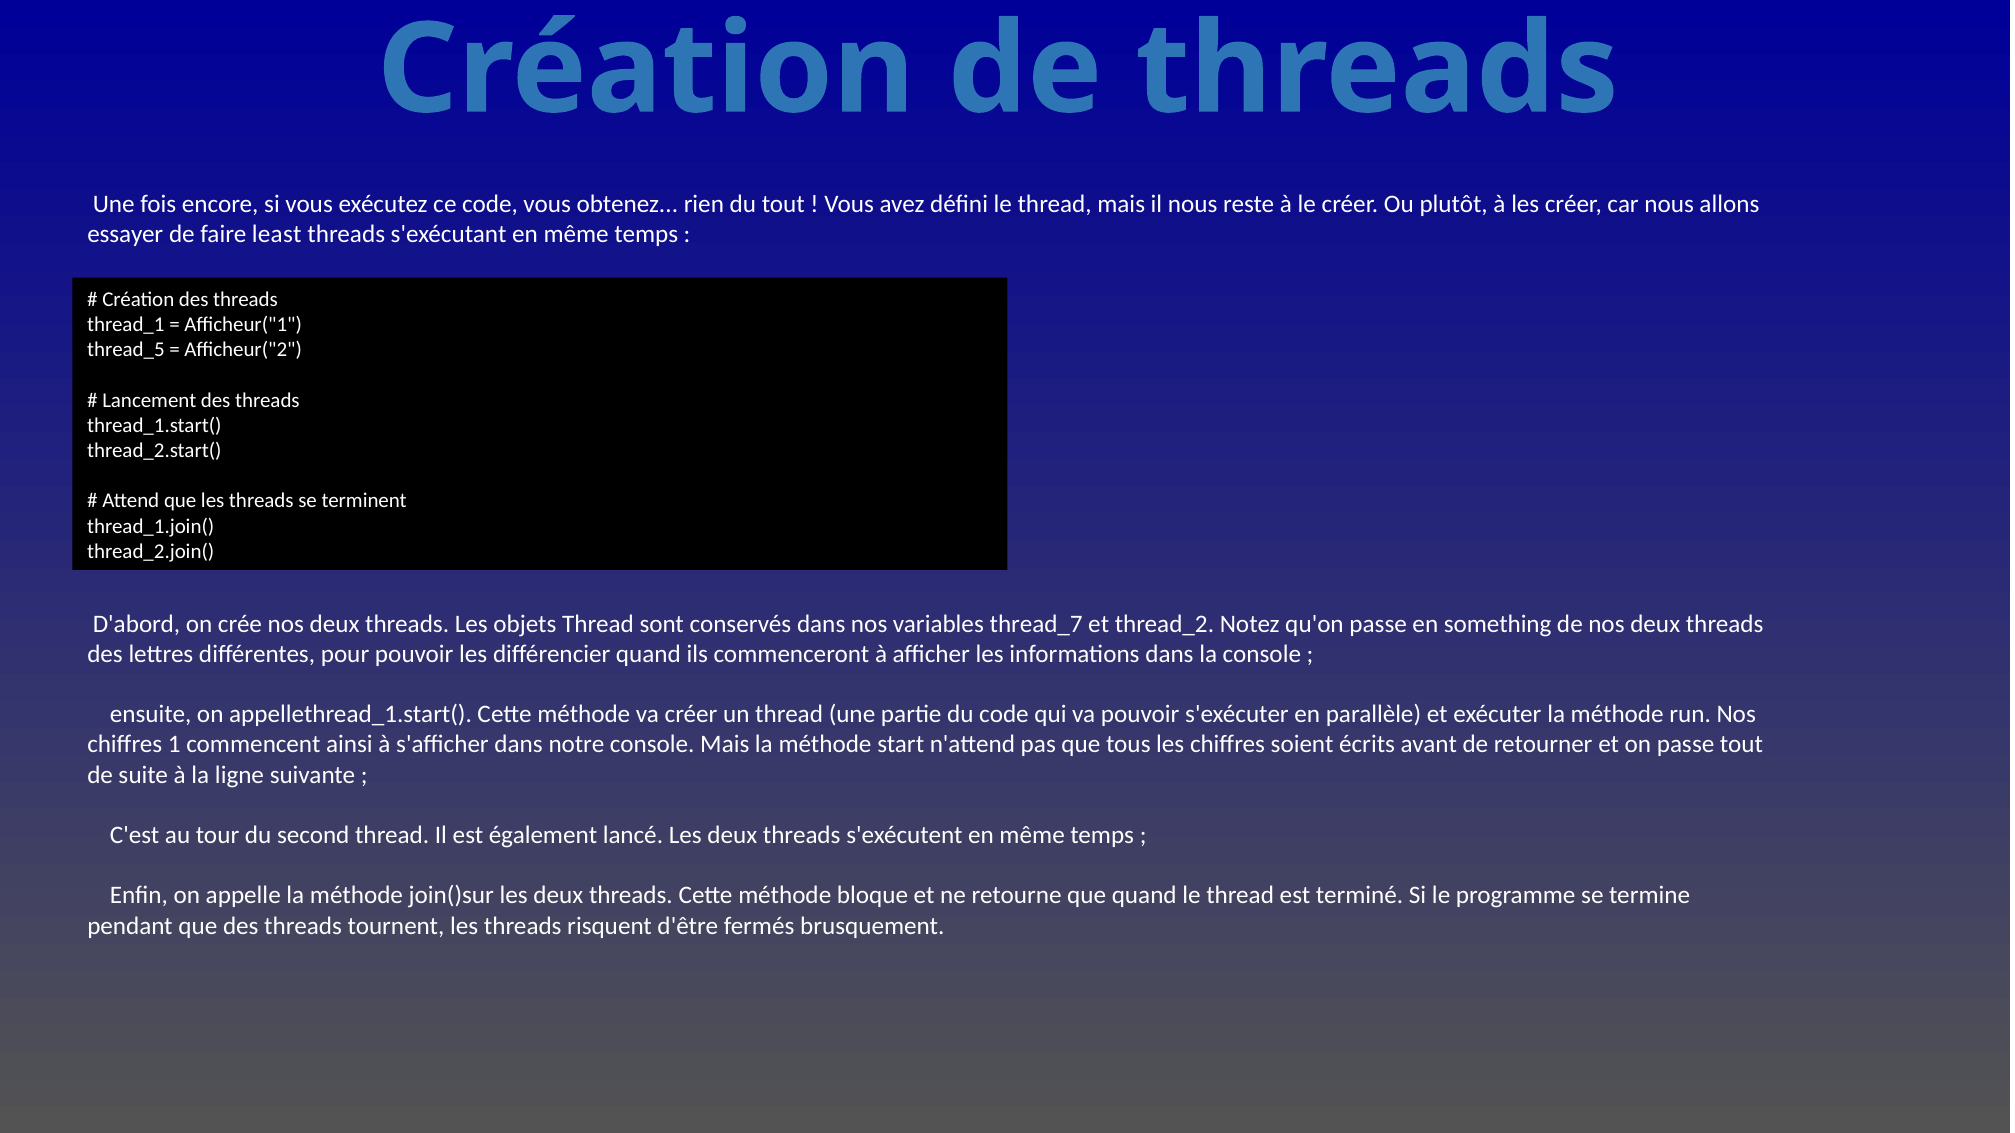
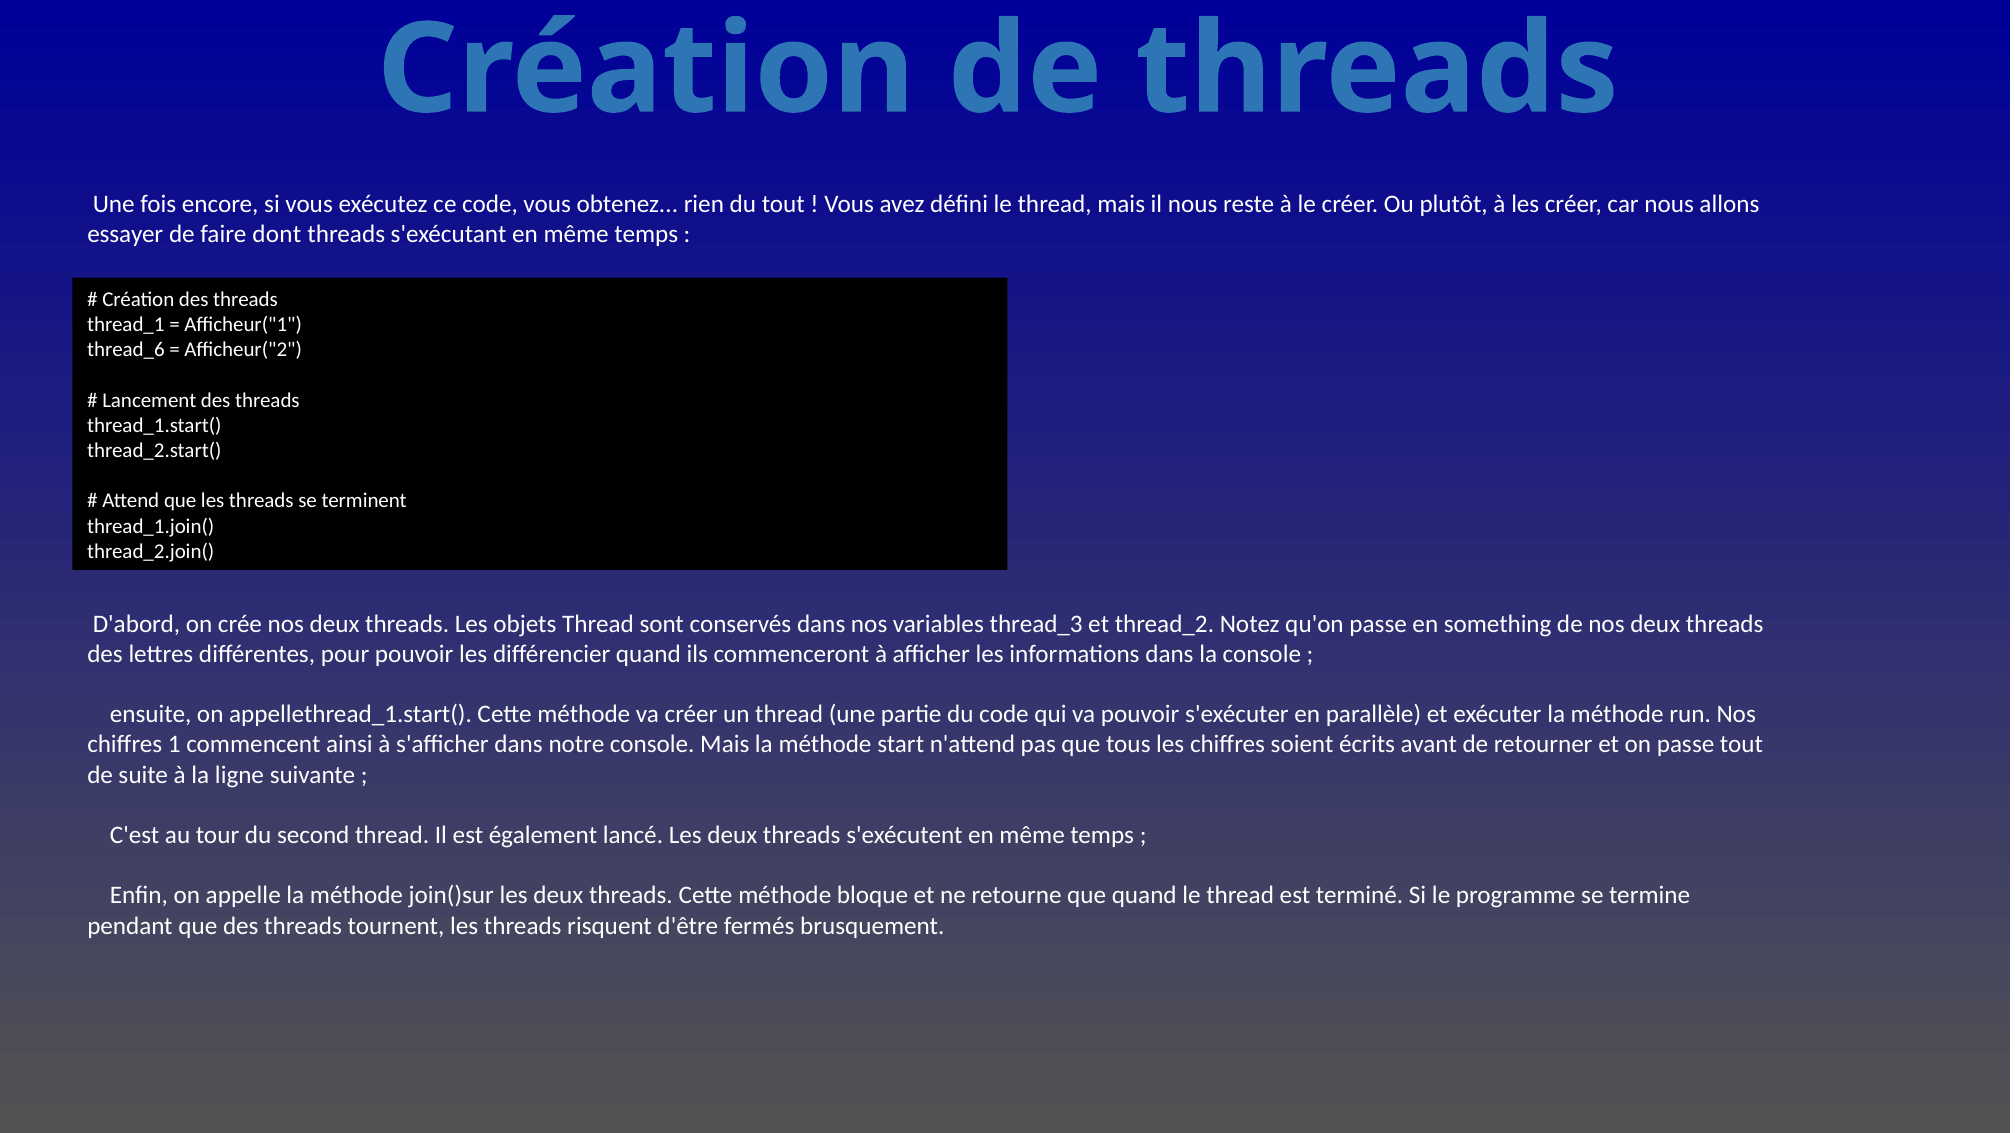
least: least -> dont
thread_5: thread_5 -> thread_6
thread_7: thread_7 -> thread_3
